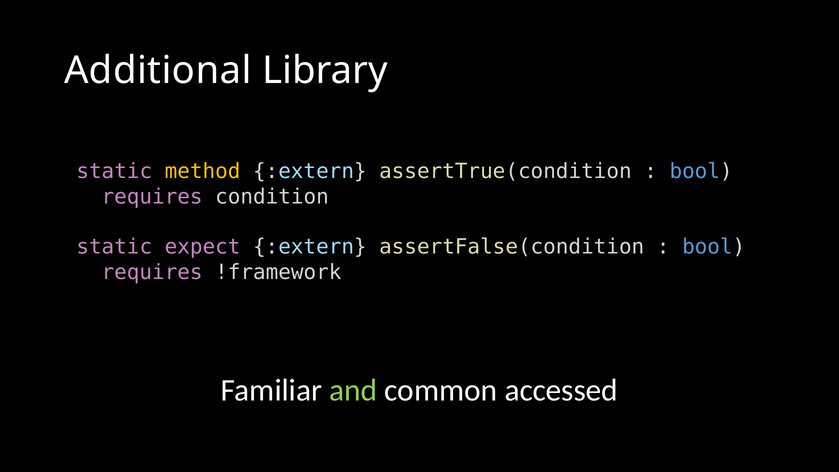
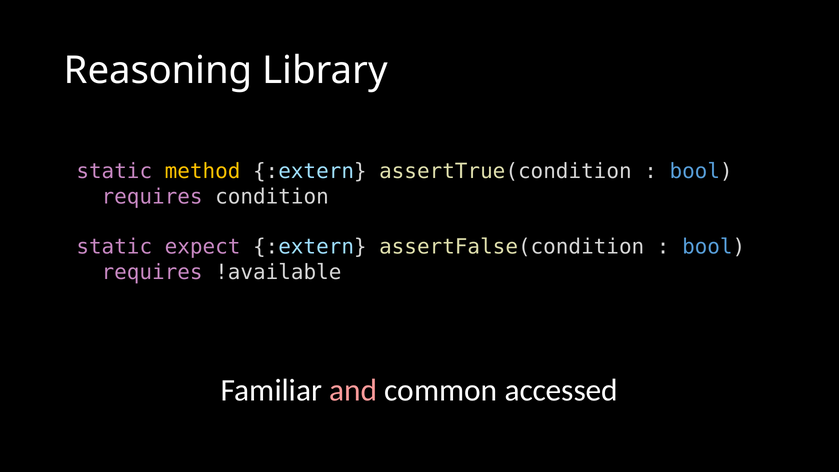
Additional: Additional -> Reasoning
!framework: !framework -> !available
and colour: light green -> pink
